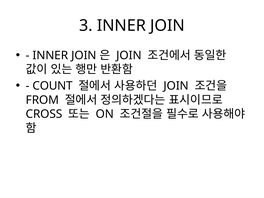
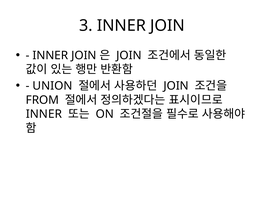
COUNT: COUNT -> UNION
CROSS at (44, 114): CROSS -> INNER
